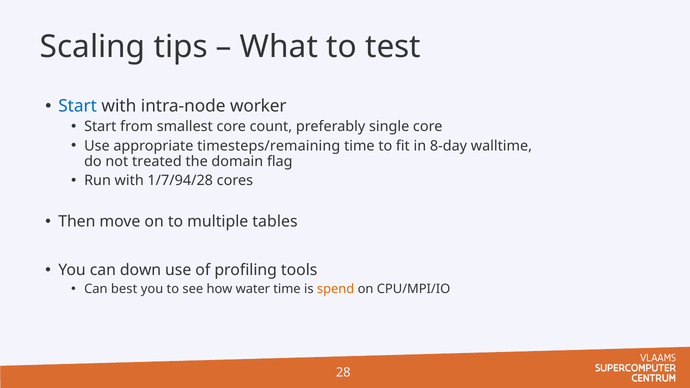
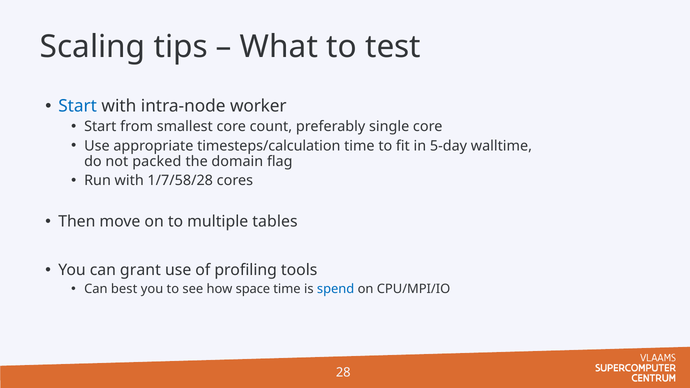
timesteps/remaining: timesteps/remaining -> timesteps/calculation
8-day: 8-day -> 5-day
treated: treated -> packed
1/7/94/28: 1/7/94/28 -> 1/7/58/28
down: down -> grant
water: water -> space
spend colour: orange -> blue
